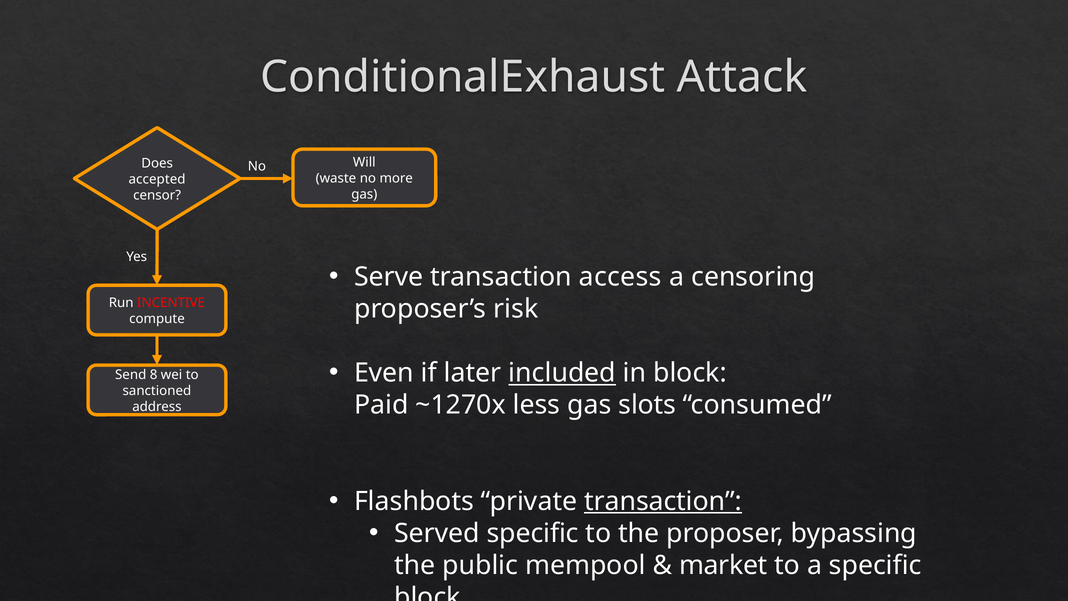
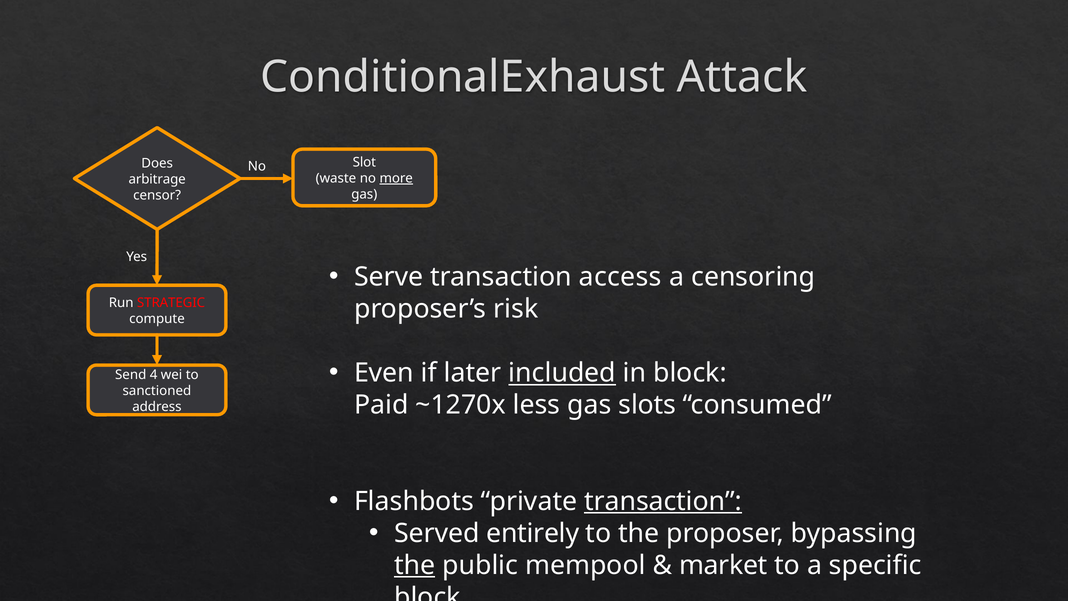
Will: Will -> Slot
more underline: none -> present
accepted: accepted -> arbitrage
INCENTIVE: INCENTIVE -> STRATEGIC
8: 8 -> 4
Served specific: specific -> entirely
the at (415, 565) underline: none -> present
